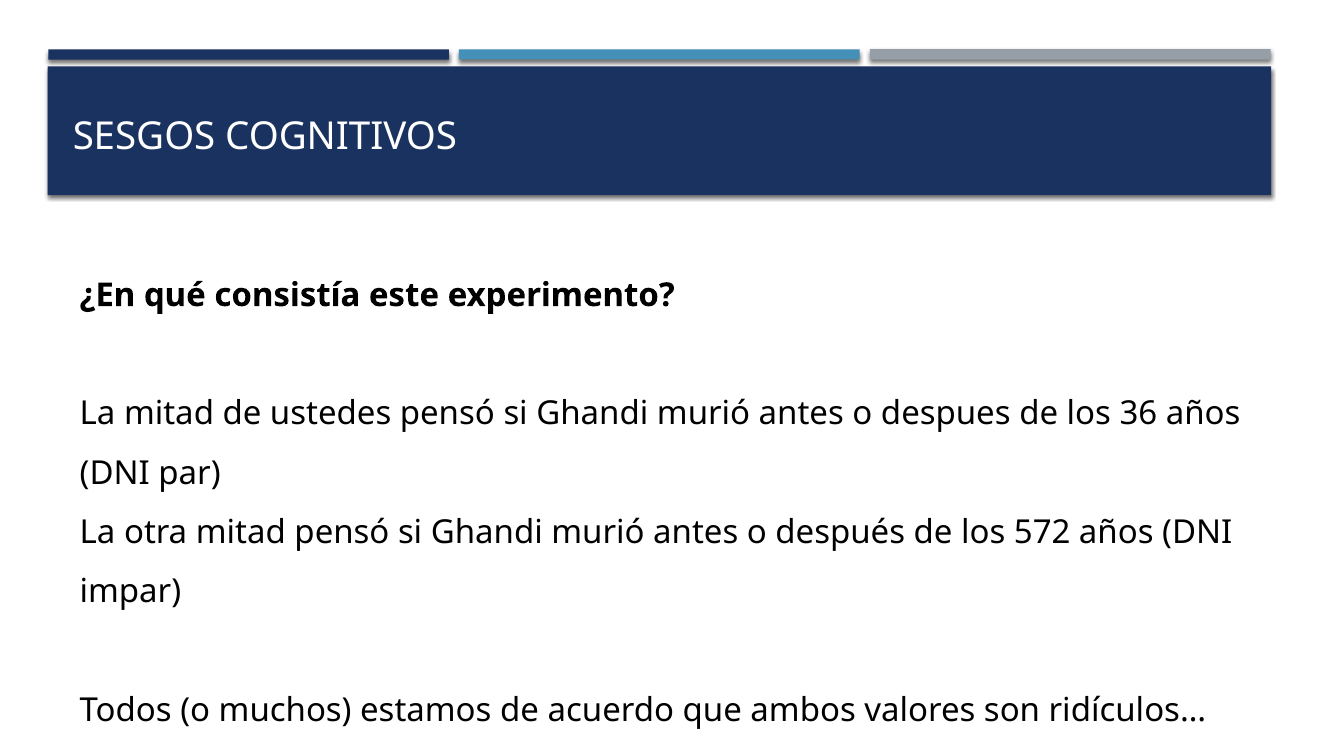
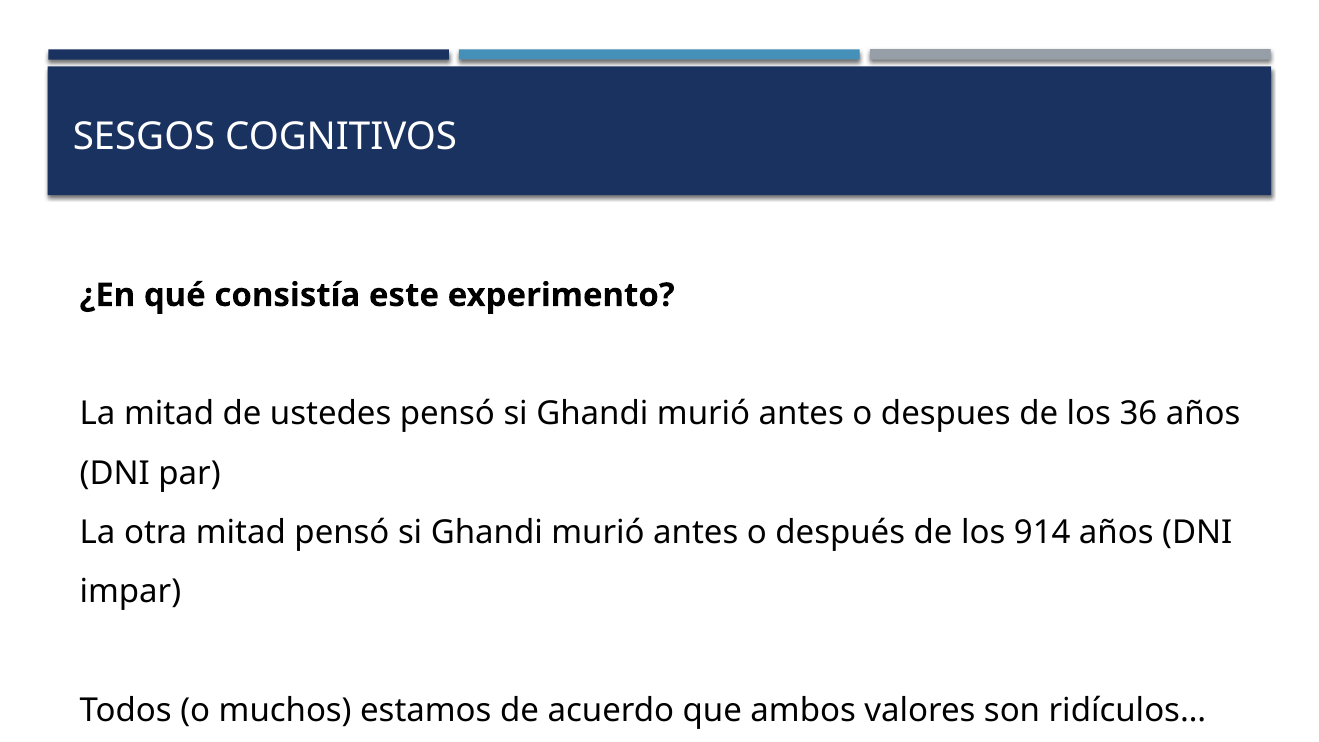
572: 572 -> 914
